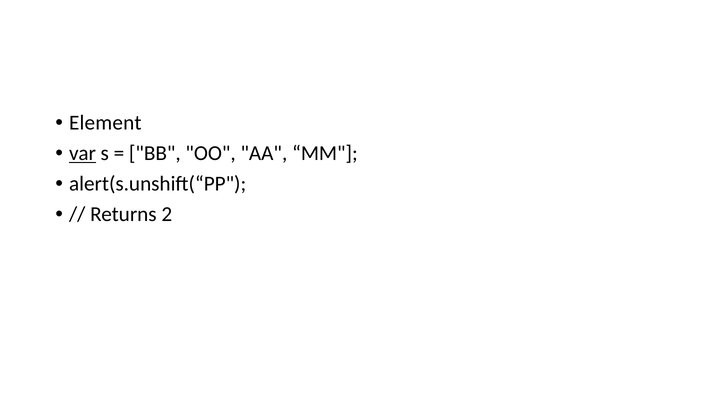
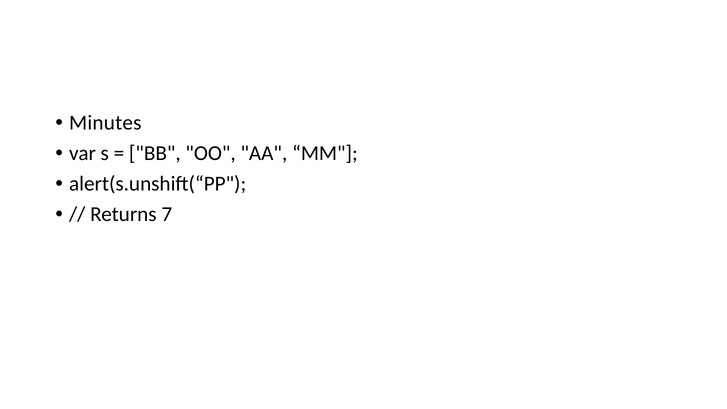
Element: Element -> Minutes
var underline: present -> none
2: 2 -> 7
